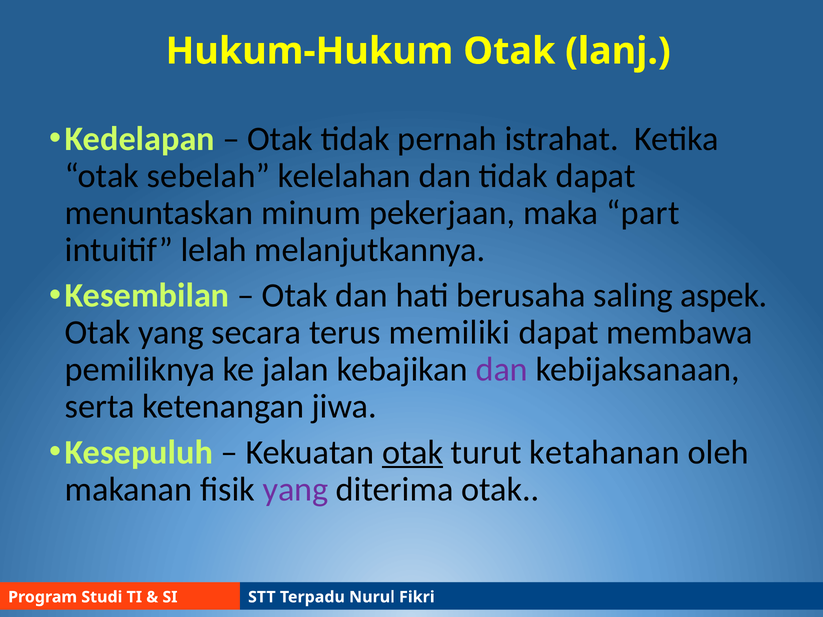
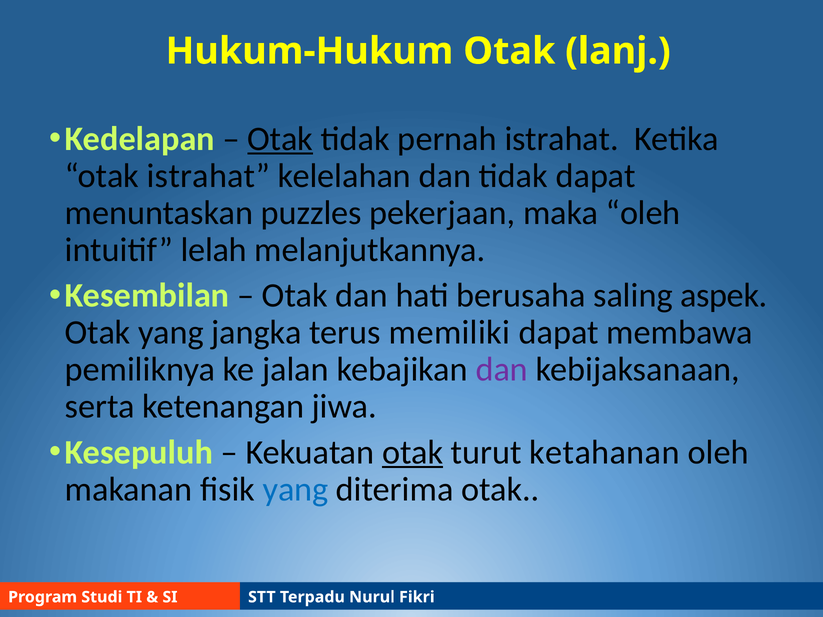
Otak at (280, 139) underline: none -> present
otak sebelah: sebelah -> istrahat
minum: minum -> puzzles
maka part: part -> oleh
secara: secara -> jangka
yang at (296, 489) colour: purple -> blue
